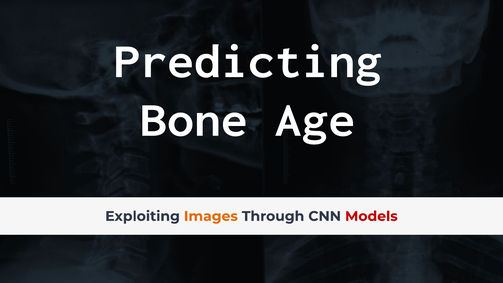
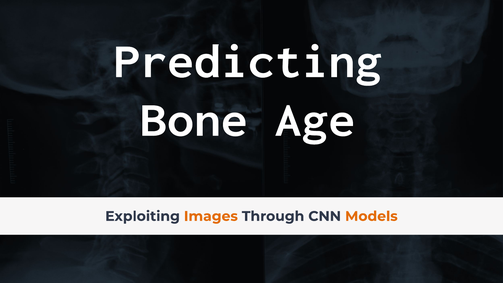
Models colour: red -> orange
